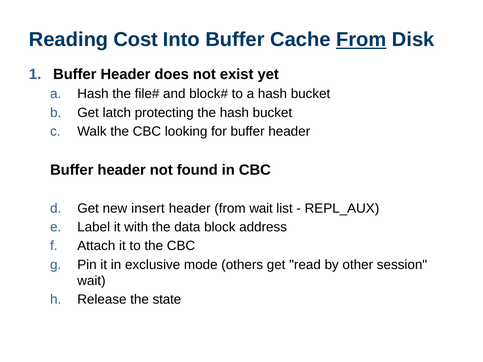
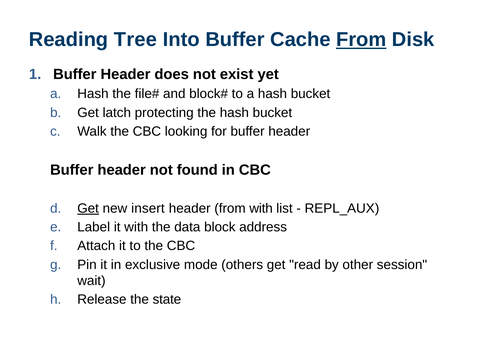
Cost: Cost -> Tree
Get at (88, 208) underline: none -> present
from wait: wait -> with
